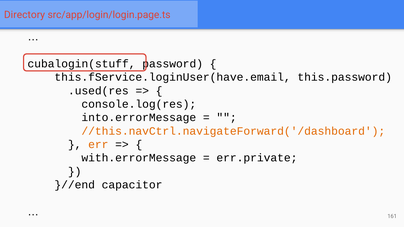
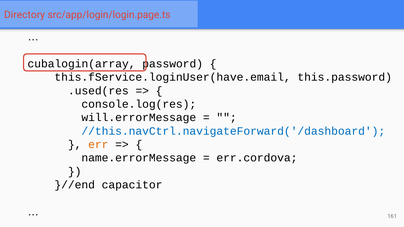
cubalogin(stuff: cubalogin(stuff -> cubalogin(array
into.errorMessage: into.errorMessage -> will.errorMessage
//this.navCtrl.navigateForward('/dashboard colour: orange -> blue
with.errorMessage: with.errorMessage -> name.errorMessage
err.private: err.private -> err.cordova
